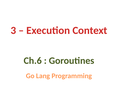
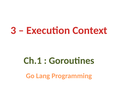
Ch.6: Ch.6 -> Ch.1
